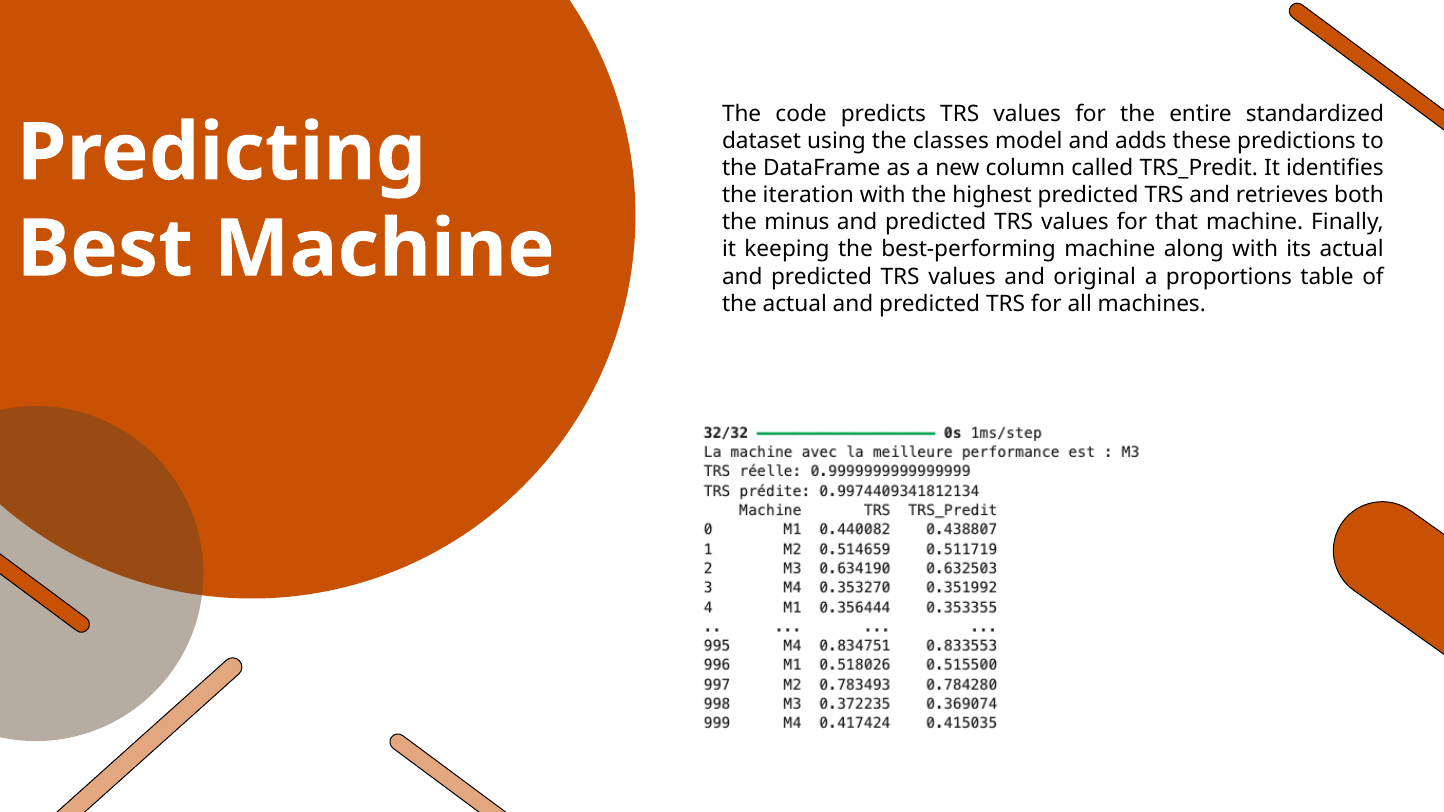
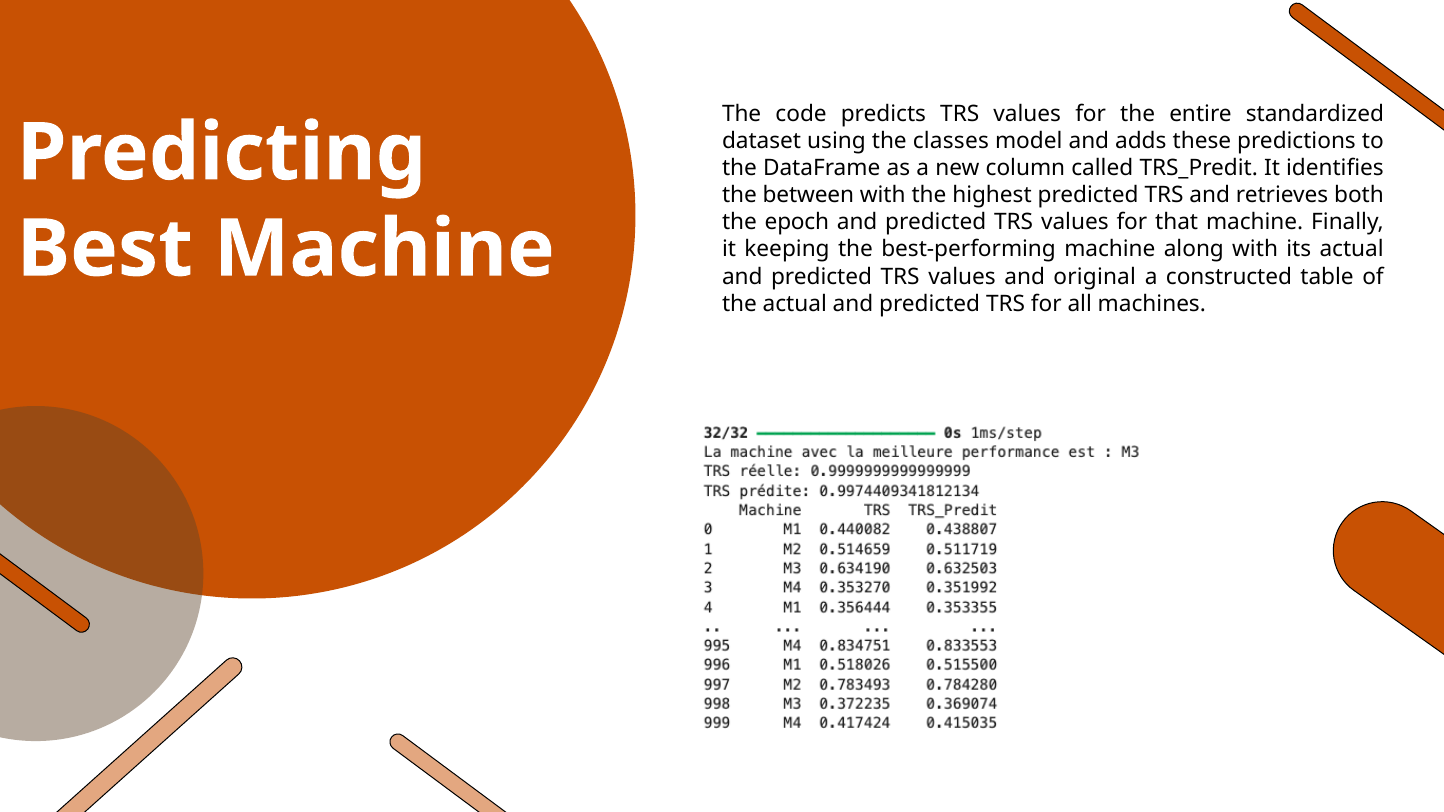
iteration: iteration -> between
minus: minus -> epoch
proportions: proportions -> constructed
